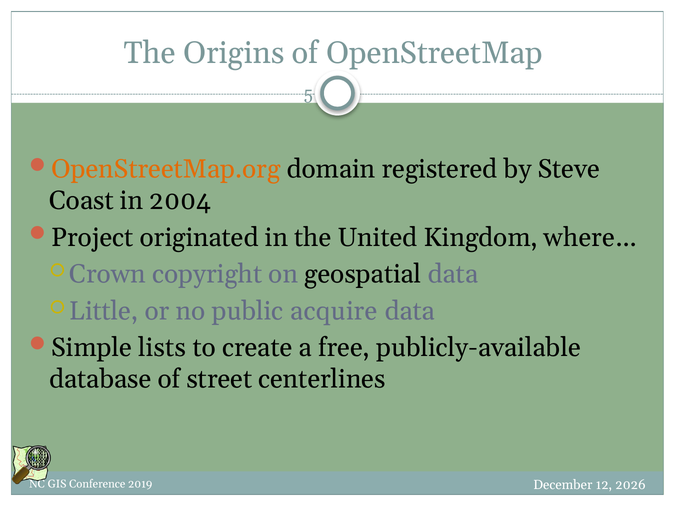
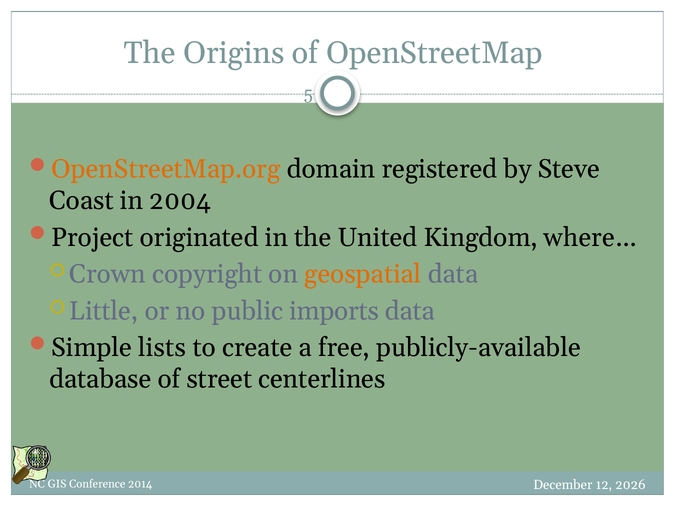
geospatial colour: black -> orange
acquire: acquire -> imports
2019: 2019 -> 2014
